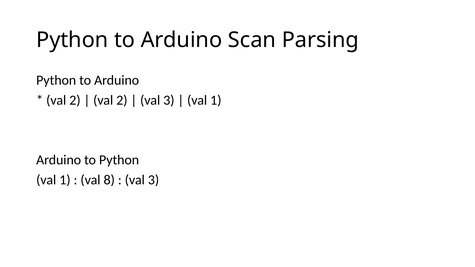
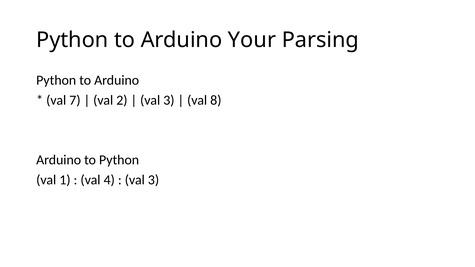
Scan: Scan -> Your
2 at (75, 100): 2 -> 7
1 at (216, 100): 1 -> 8
8: 8 -> 4
